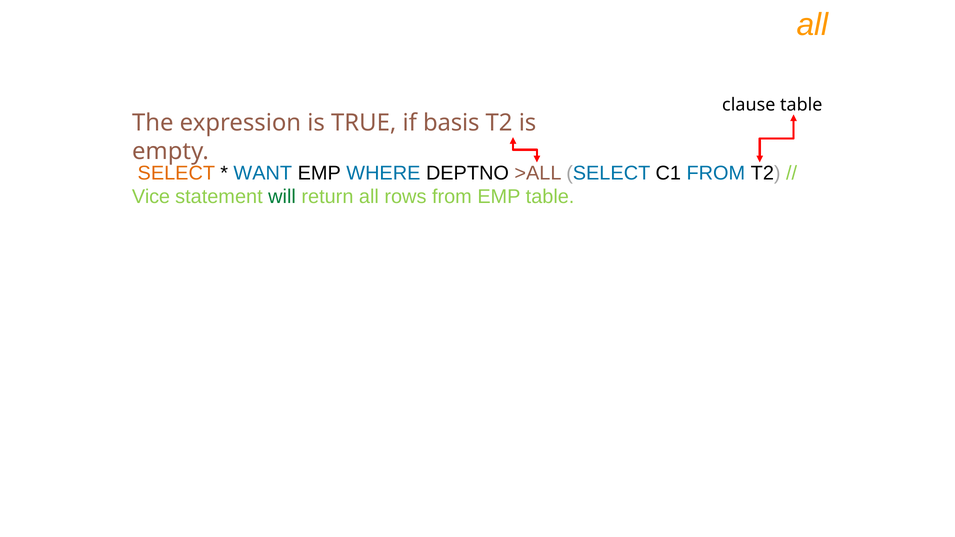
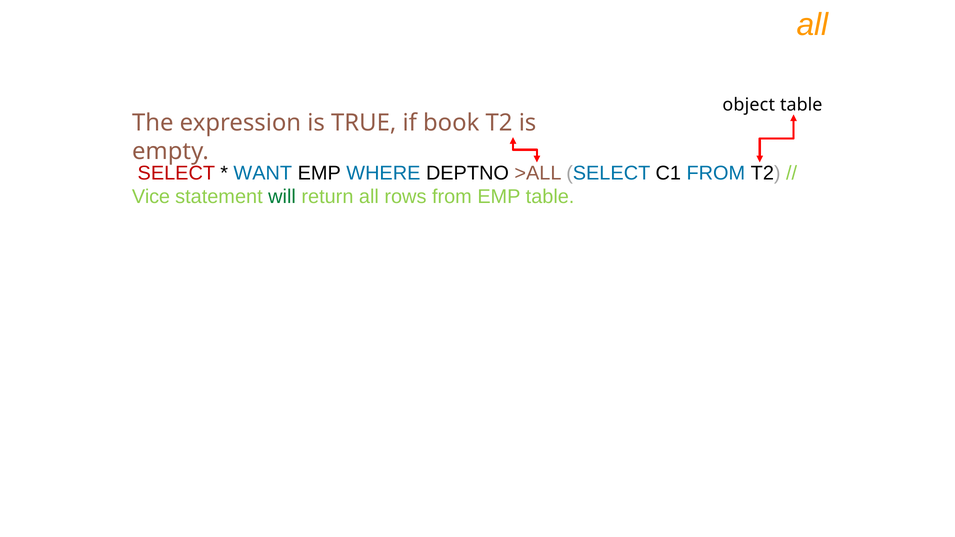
clause: clause -> object
basis: basis -> book
SELECT at (176, 173) colour: orange -> red
